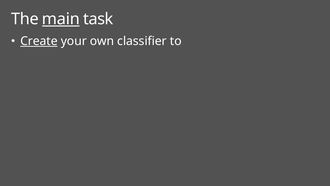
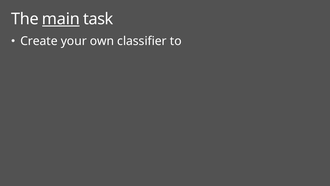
Create underline: present -> none
